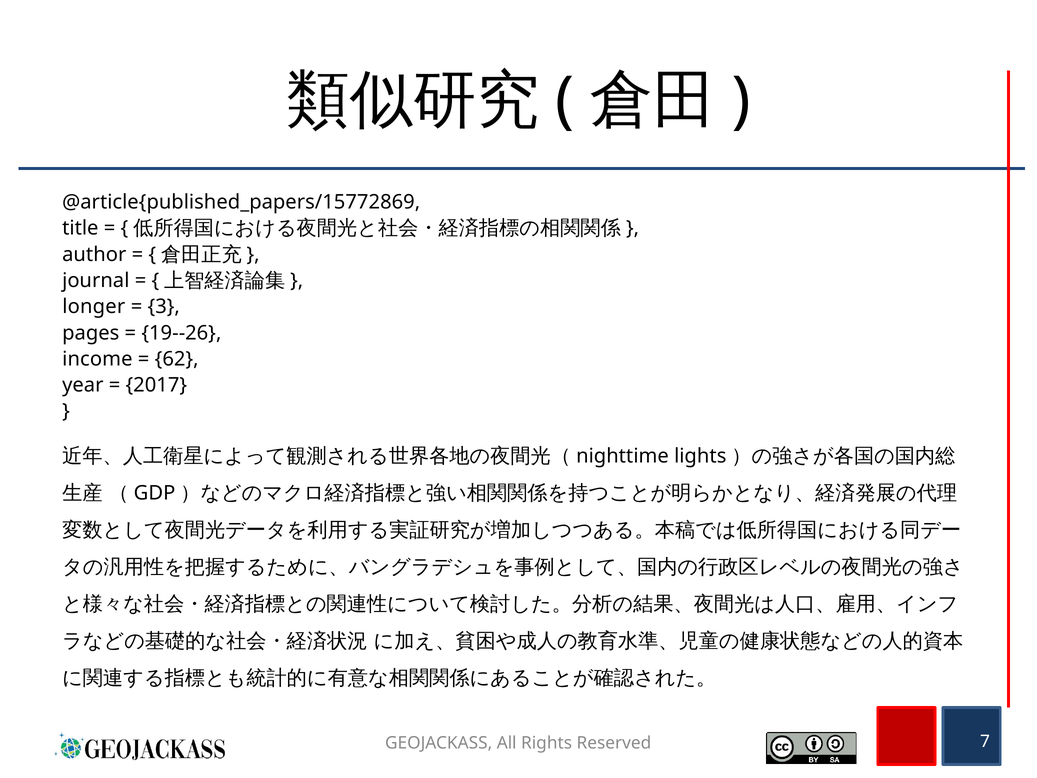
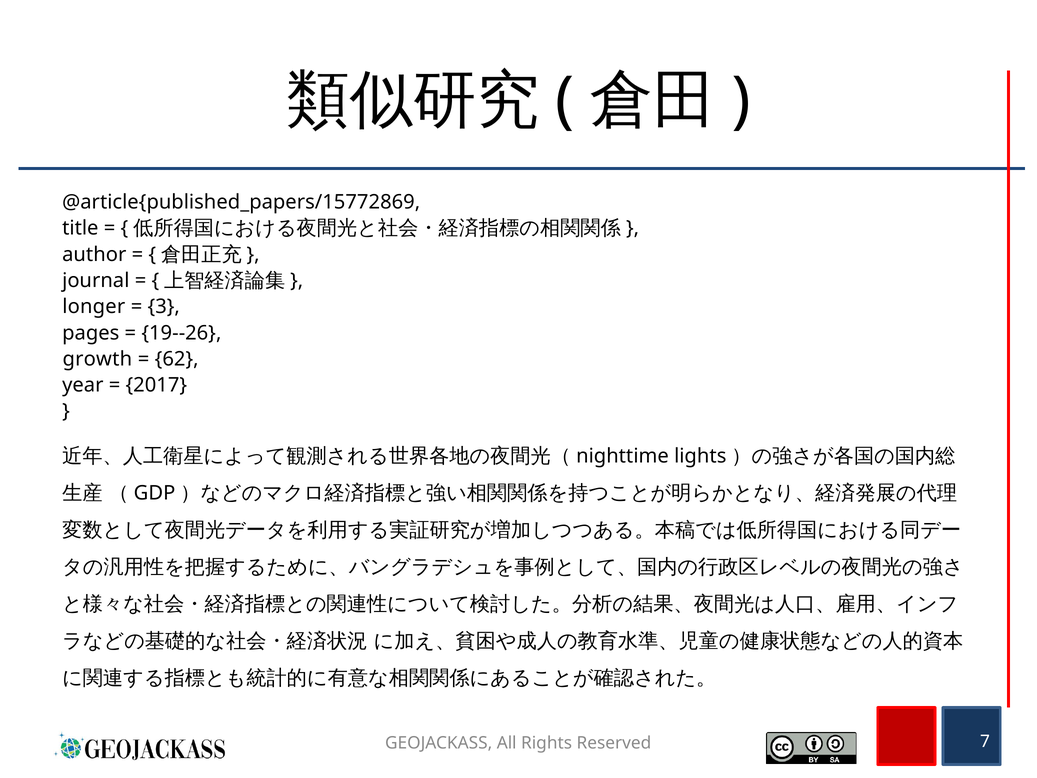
income: income -> growth
